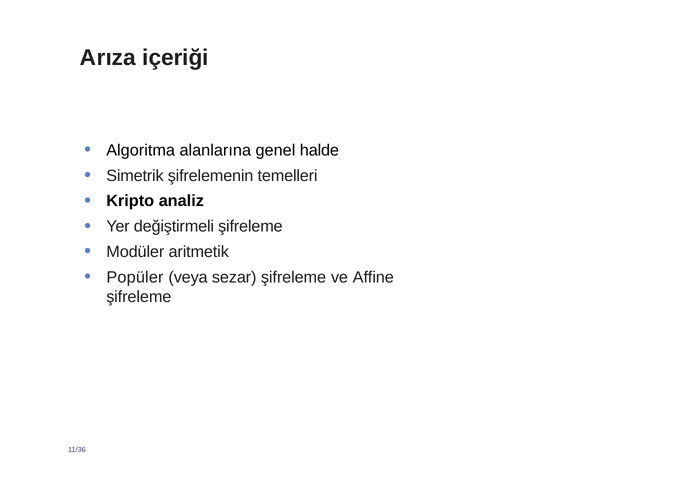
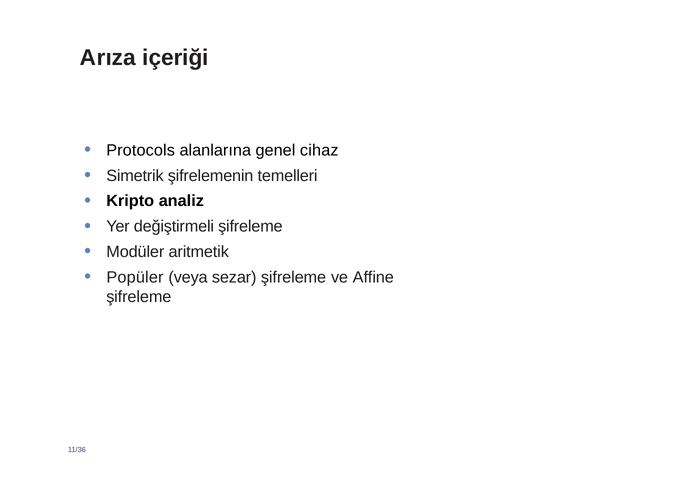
Algoritma: Algoritma -> Protocols
halde: halde -> cihaz
